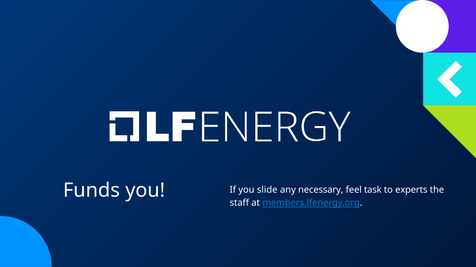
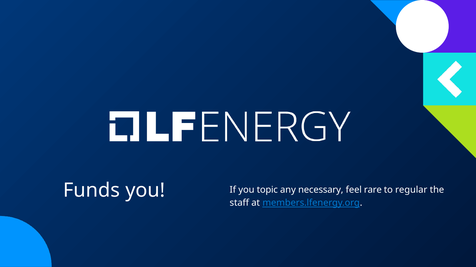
slide: slide -> topic
task: task -> rare
experts: experts -> regular
